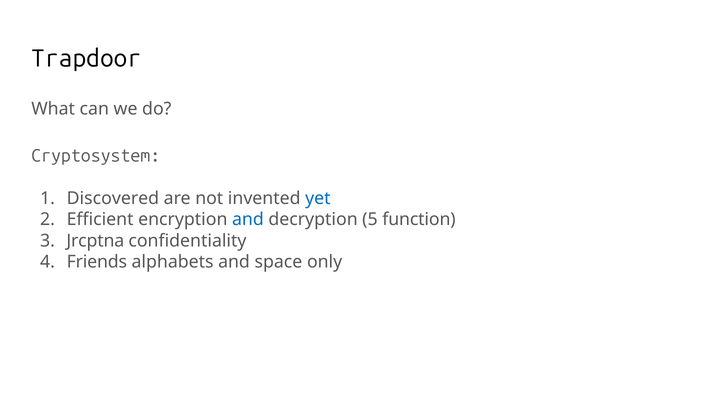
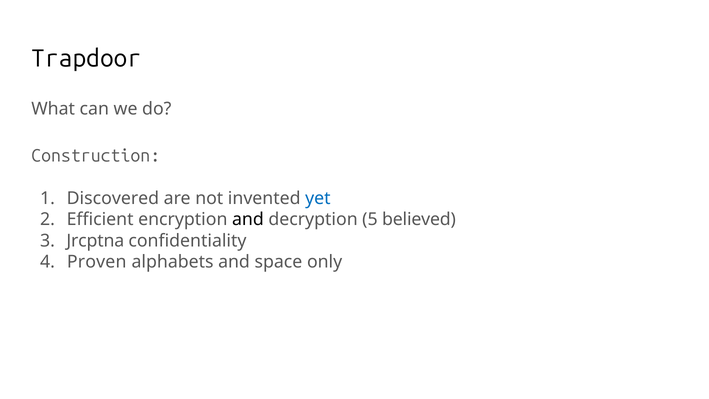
Cryptosystem: Cryptosystem -> Construction
and at (248, 219) colour: blue -> black
function: function -> believed
Friends: Friends -> Proven
